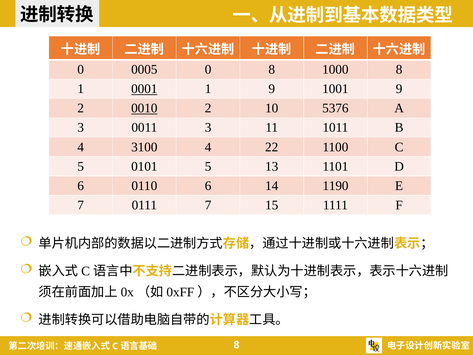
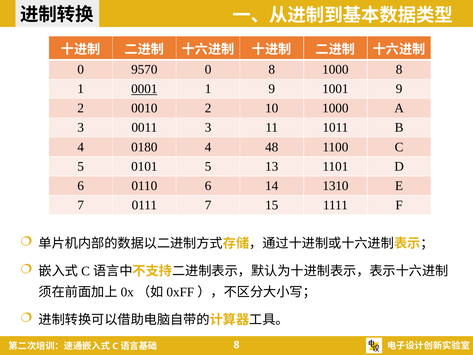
0005: 0005 -> 9570
0010 underline: present -> none
10 5376: 5376 -> 1000
3100: 3100 -> 0180
22: 22 -> 48
1190: 1190 -> 1310
